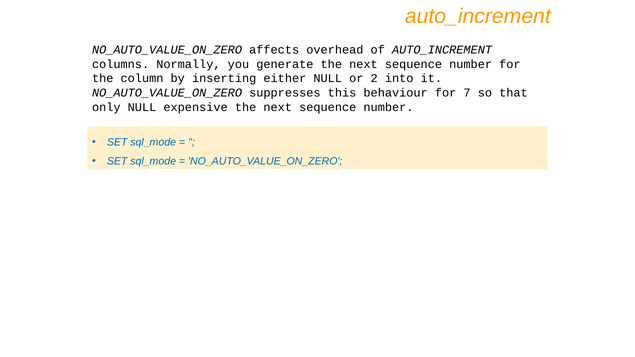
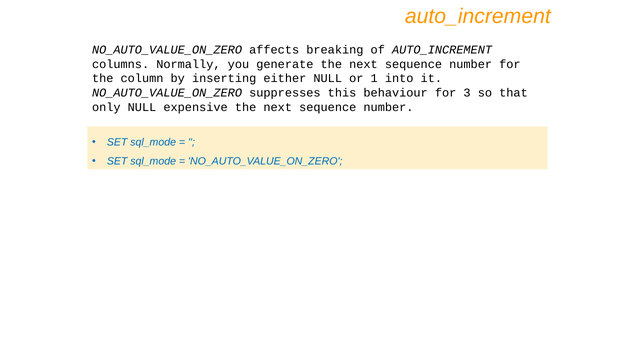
overhead: overhead -> breaking
2: 2 -> 1
7: 7 -> 3
